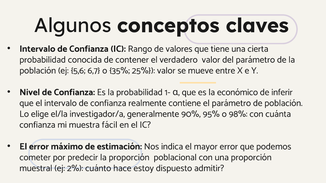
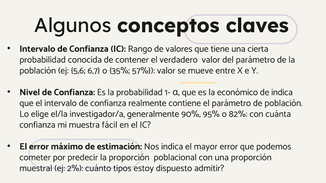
25%: 25% -> 57%
de inferir: inferir -> indica
98%: 98% -> 82%
hace: hace -> tipos
